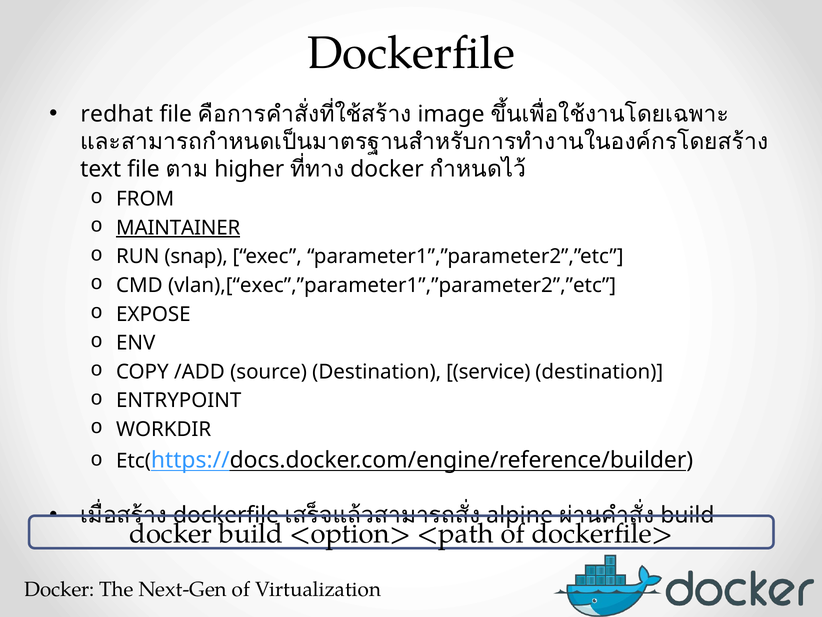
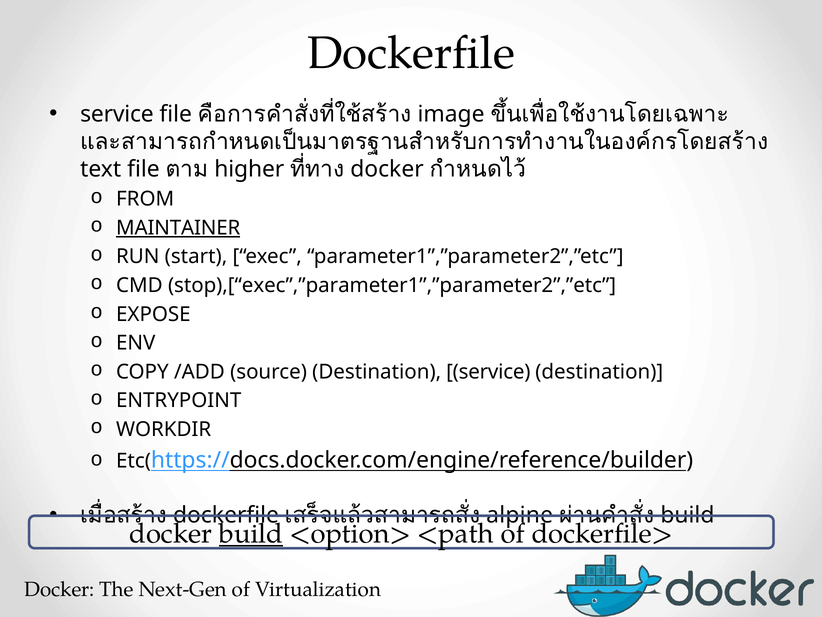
redhat at (117, 114): redhat -> service
snap: snap -> start
vlan),[“exec”,”parameter1”,”parameter2”,”etc: vlan),[“exec”,”parameter1”,”parameter2”,”etc -> stop),[“exec”,”parameter1”,”parameter2”,”etc
build at (251, 533) underline: none -> present
